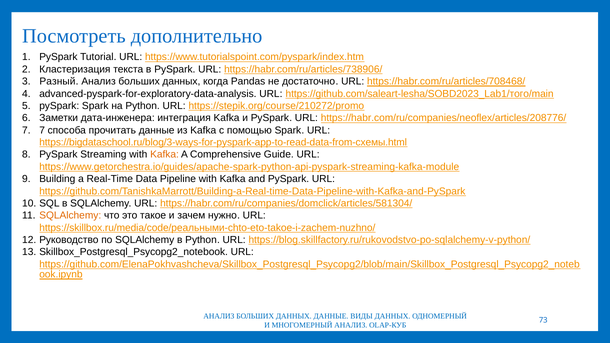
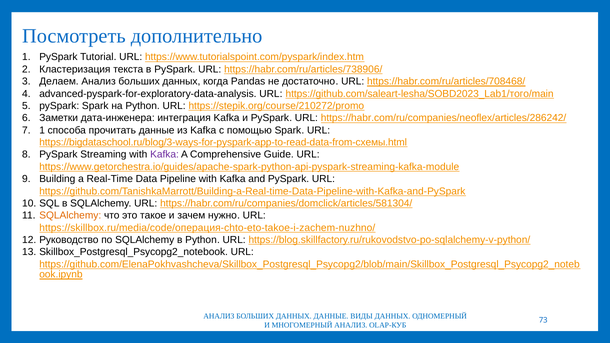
Разный: Разный -> Делаем
https://habr.com/ru/companies/neoflex/articles/208776/: https://habr.com/ru/companies/neoflex/articles/208776/ -> https://habr.com/ru/companies/neoflex/articles/286242/
7 at (42, 130): 7 -> 1
Kafka at (165, 155) colour: orange -> purple
https://skillbox.ru/media/code/реальными-chto-eto-takoe-i-zachem-nuzhno/: https://skillbox.ru/media/code/реальными-chto-eto-takoe-i-zachem-nuzhno/ -> https://skillbox.ru/media/code/операция-chto-eto-takoe-i-zachem-nuzhno/
